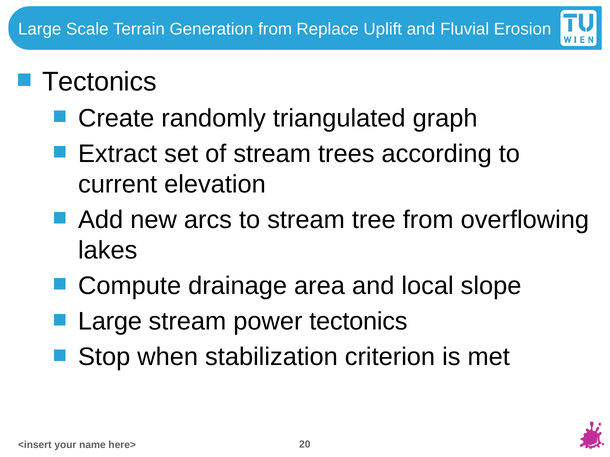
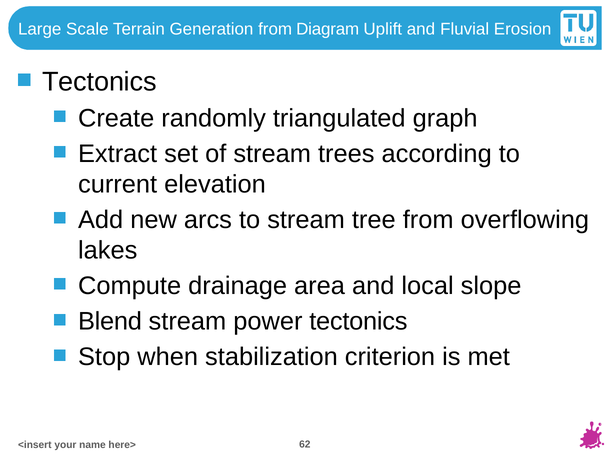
Replace: Replace -> Diagram
Large at (110, 322): Large -> Blend
20: 20 -> 62
